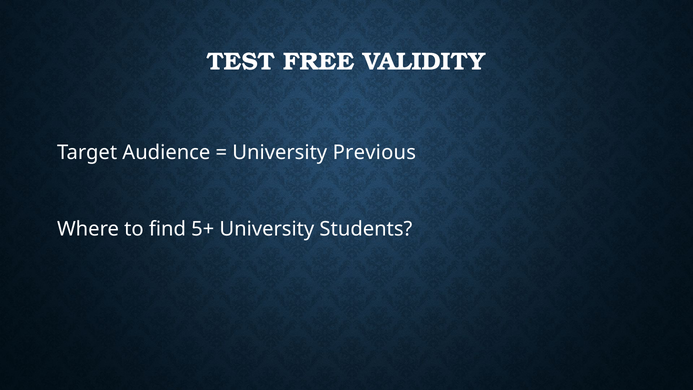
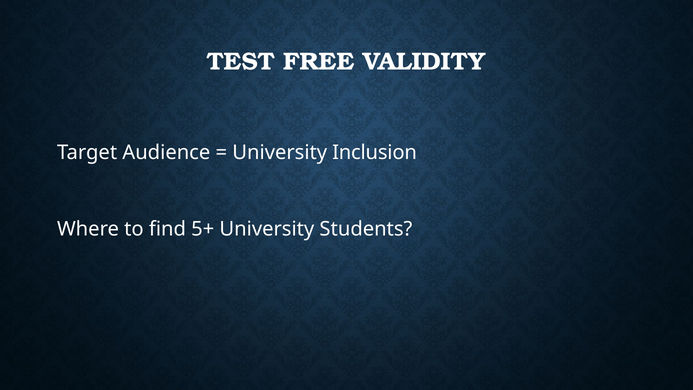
Previous: Previous -> Inclusion
